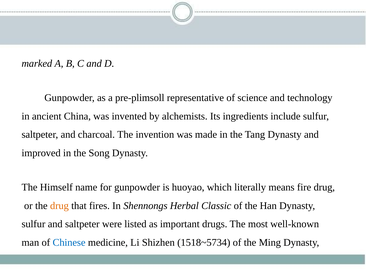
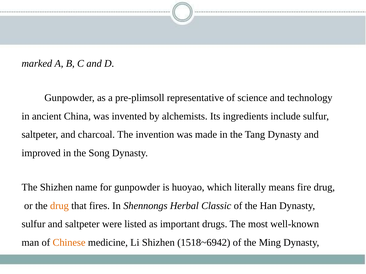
The Himself: Himself -> Shizhen
Chinese colour: blue -> orange
1518~5734: 1518~5734 -> 1518~6942
